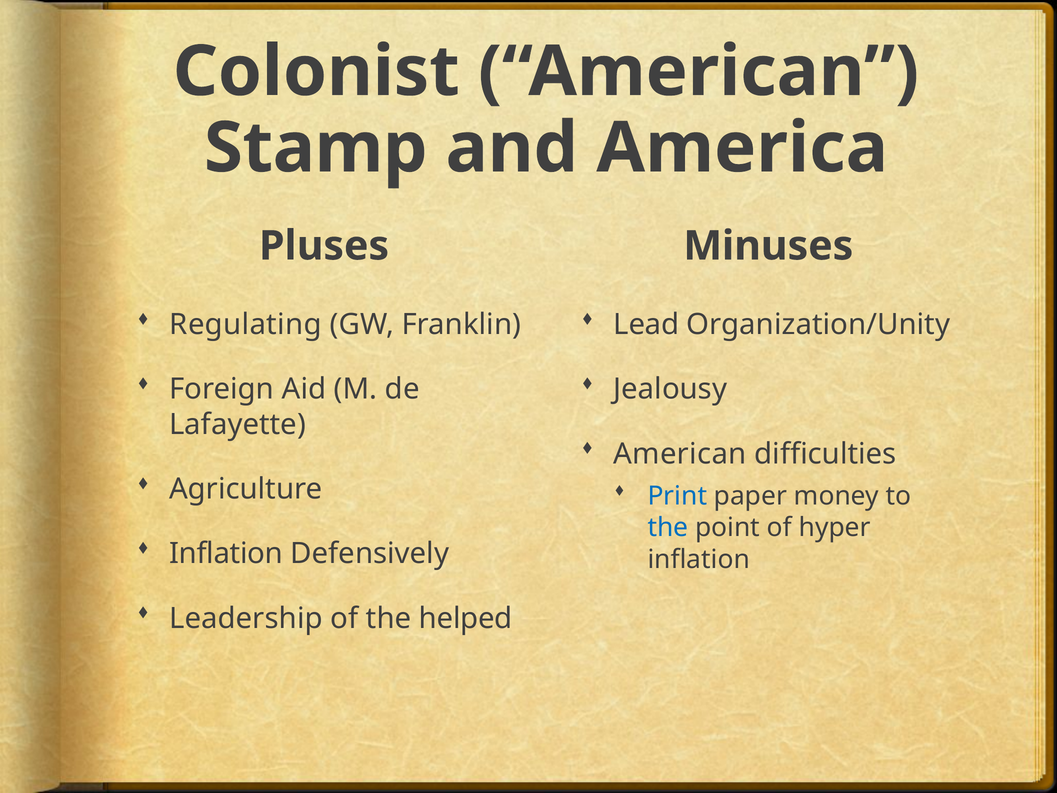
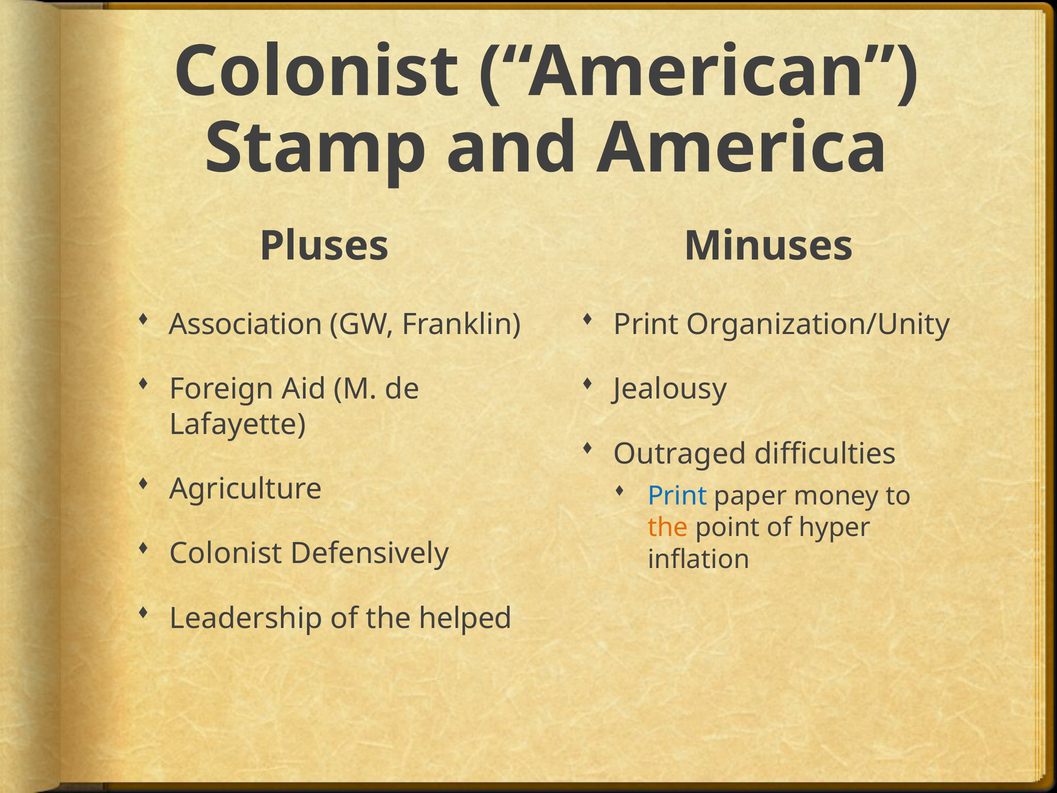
Regulating: Regulating -> Association
Lead at (646, 324): Lead -> Print
American at (680, 454): American -> Outraged
the at (668, 528) colour: blue -> orange
Inflation at (226, 554): Inflation -> Colonist
